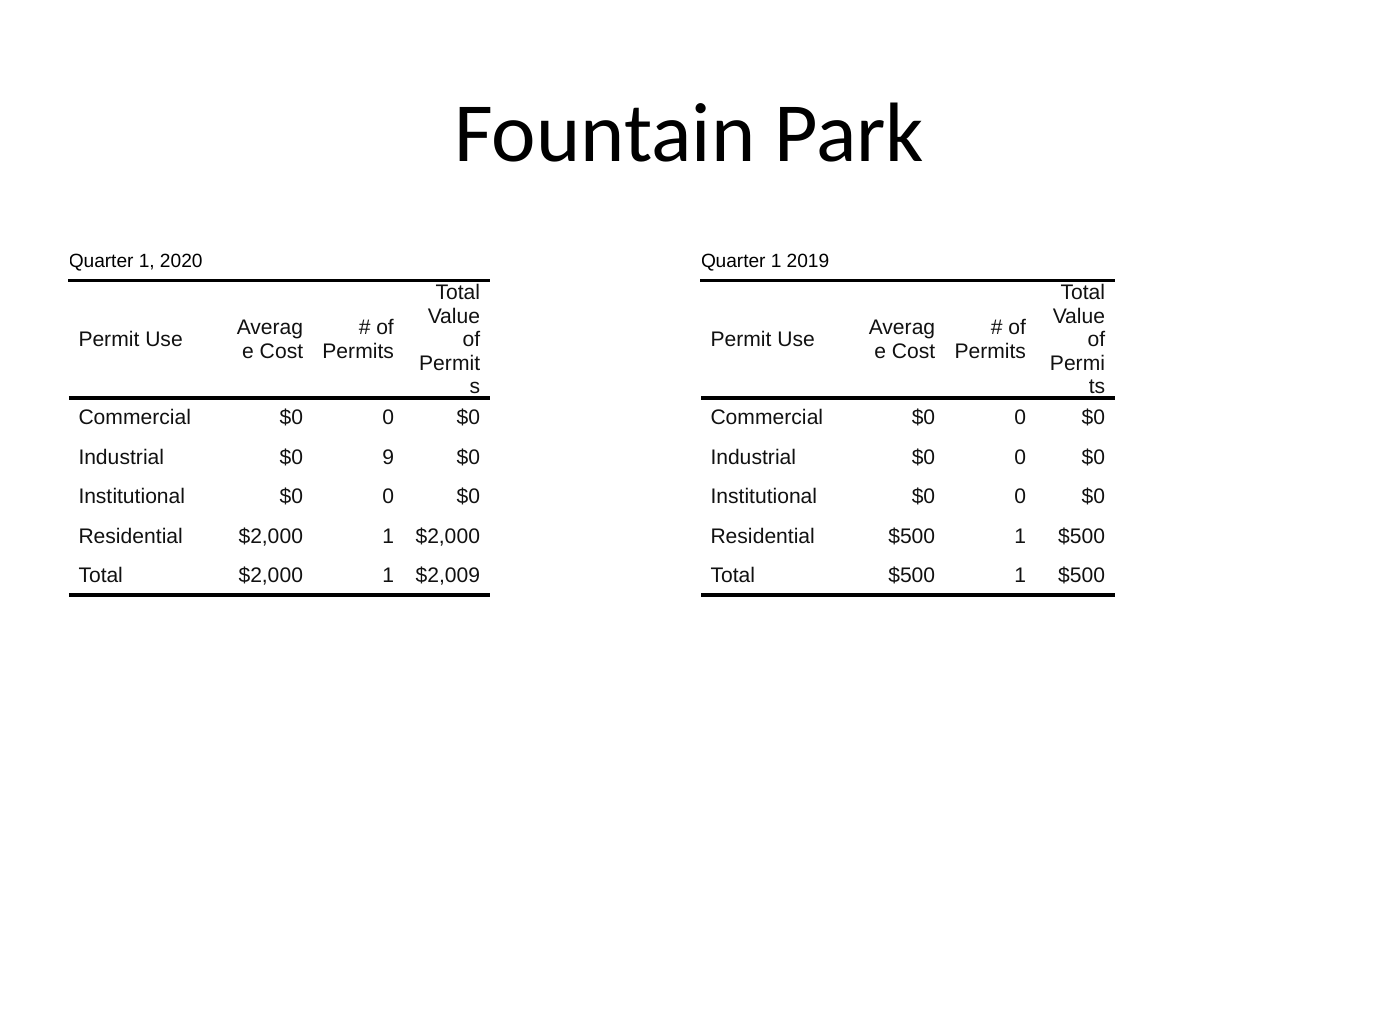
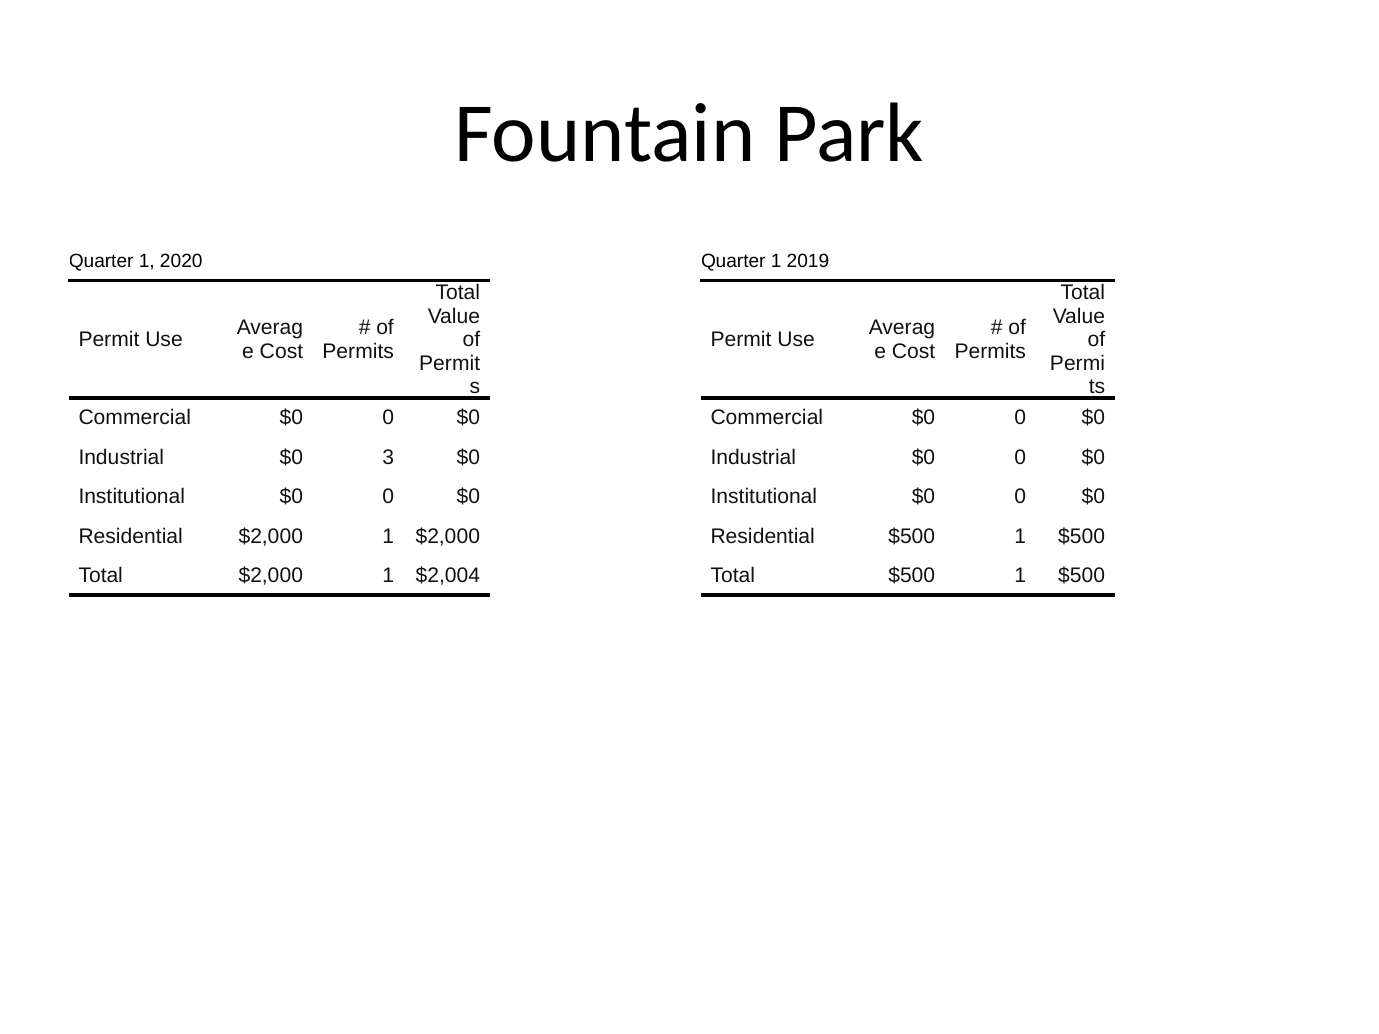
9: 9 -> 3
$2,009: $2,009 -> $2,004
